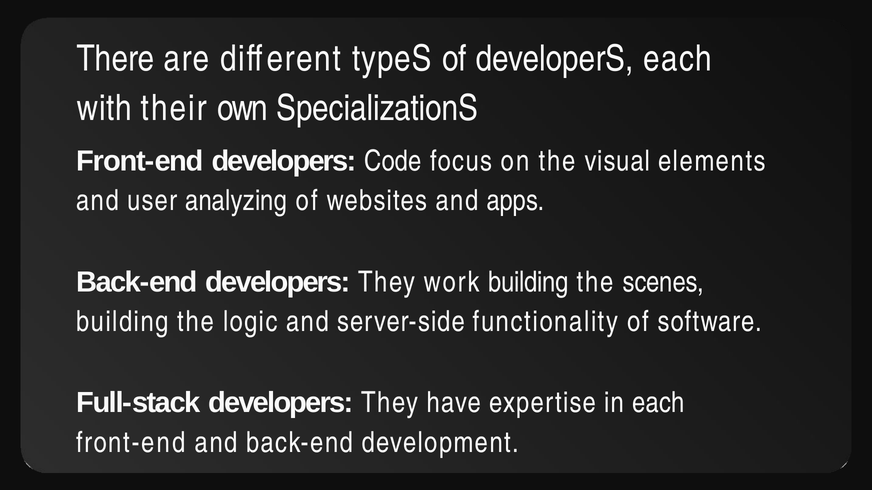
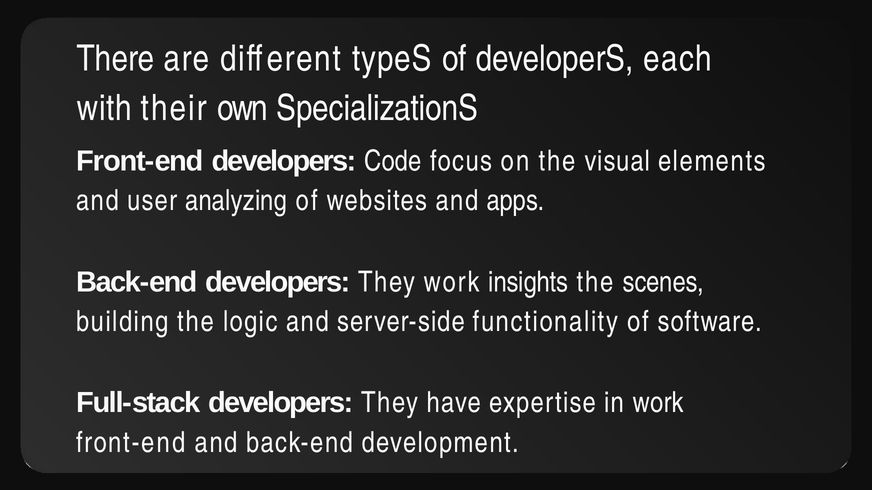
work building: building -> insights
in each: each -> work
